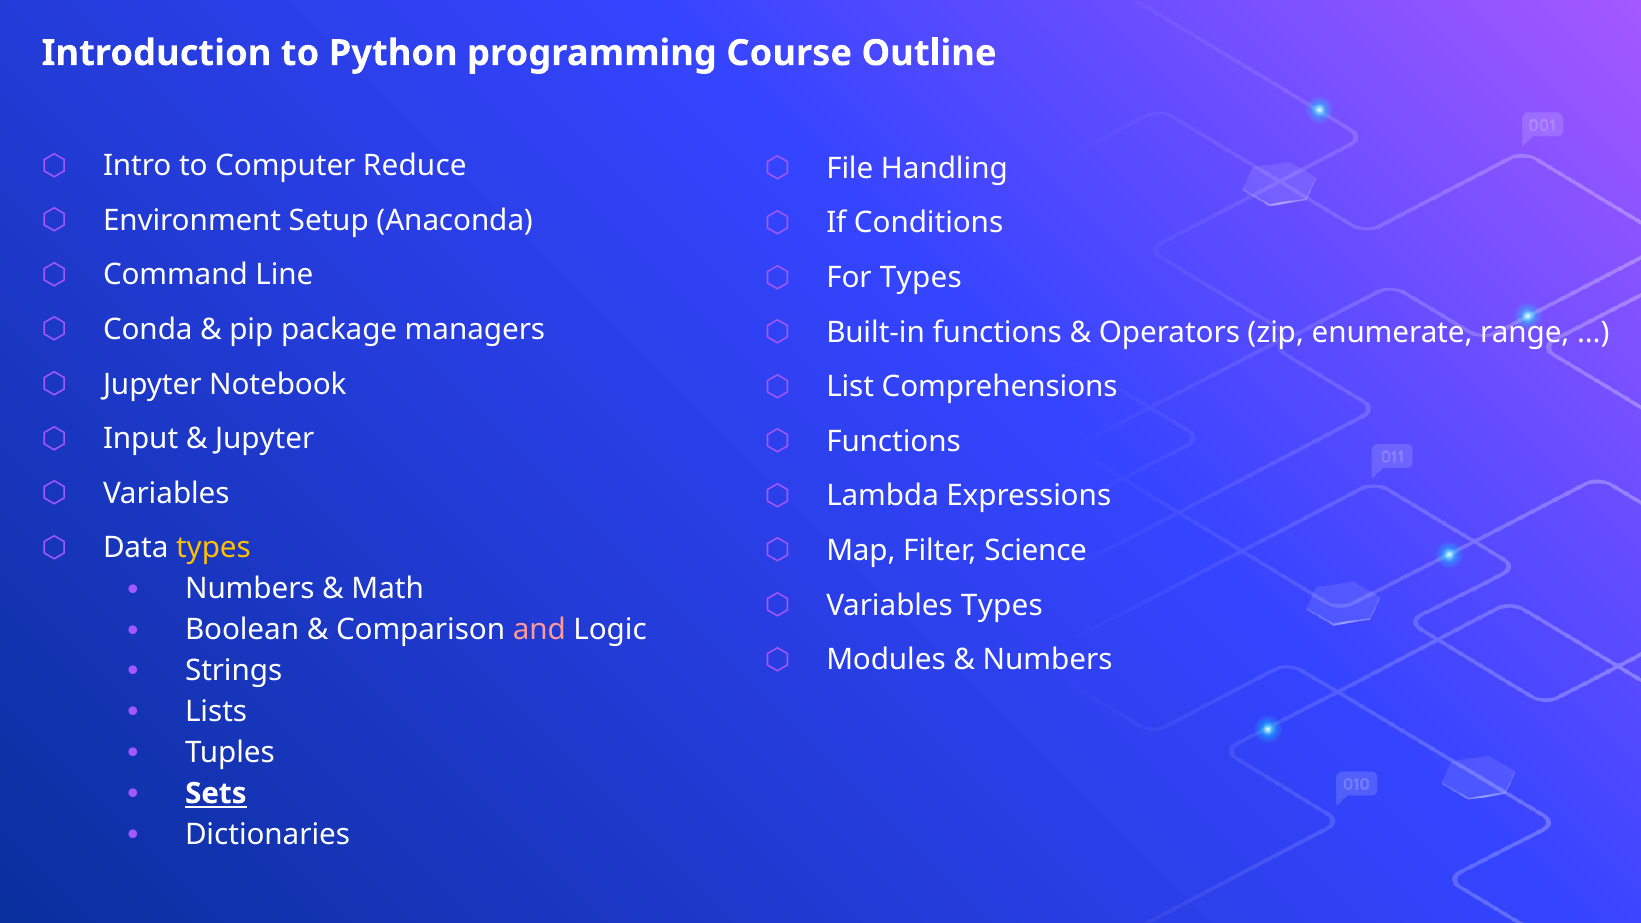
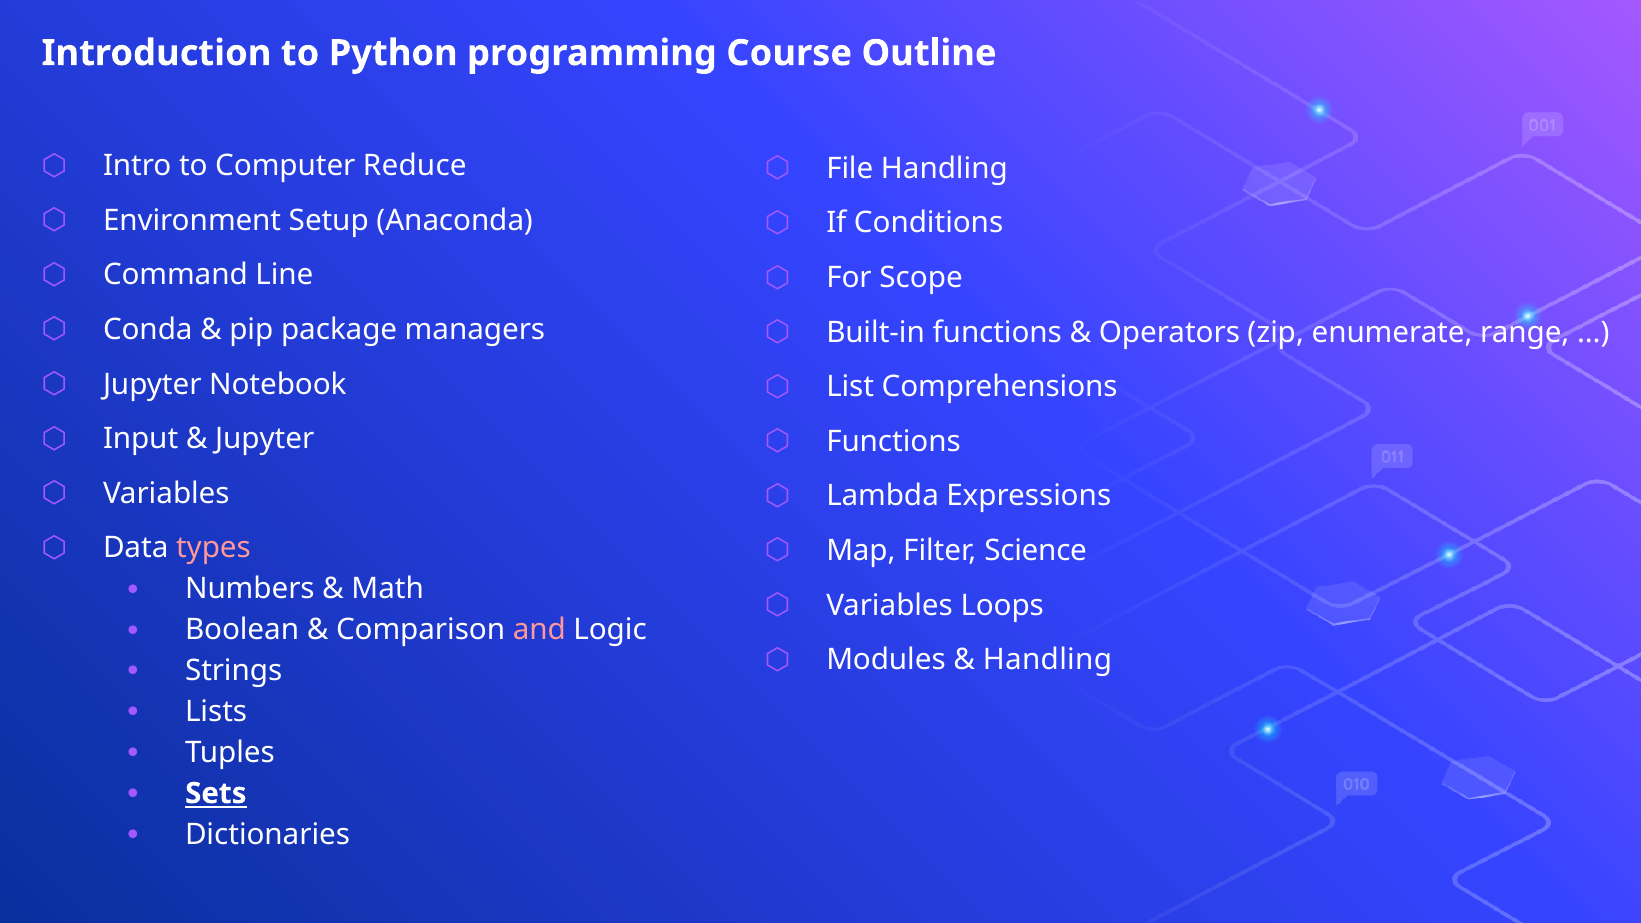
For Types: Types -> Scope
types at (213, 548) colour: yellow -> pink
Variables Types: Types -> Loops
Numbers at (1048, 660): Numbers -> Handling
